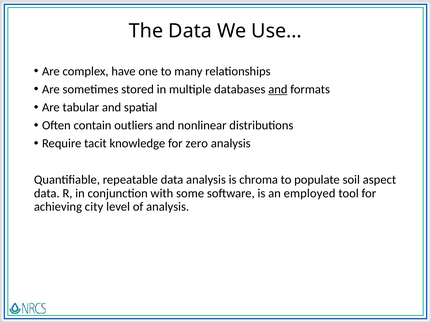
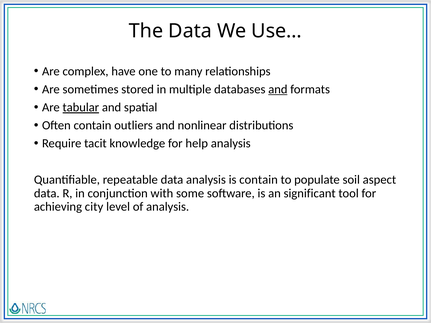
tabular underline: none -> present
zero: zero -> help
is chroma: chroma -> contain
employed: employed -> significant
